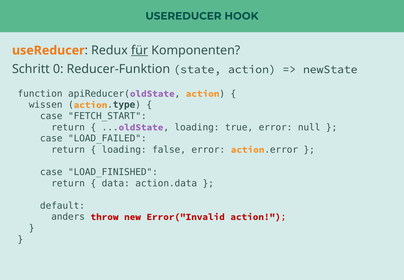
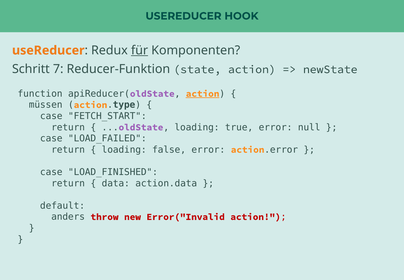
0: 0 -> 7
action at (203, 94) underline: none -> present
wissen: wissen -> müssen
